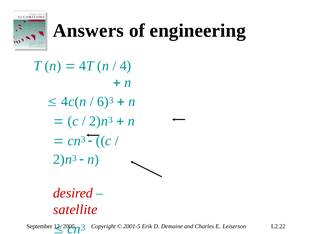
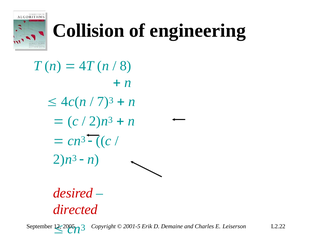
Answers: Answers -> Collision
4: 4 -> 8
6: 6 -> 7
satellite: satellite -> directed
